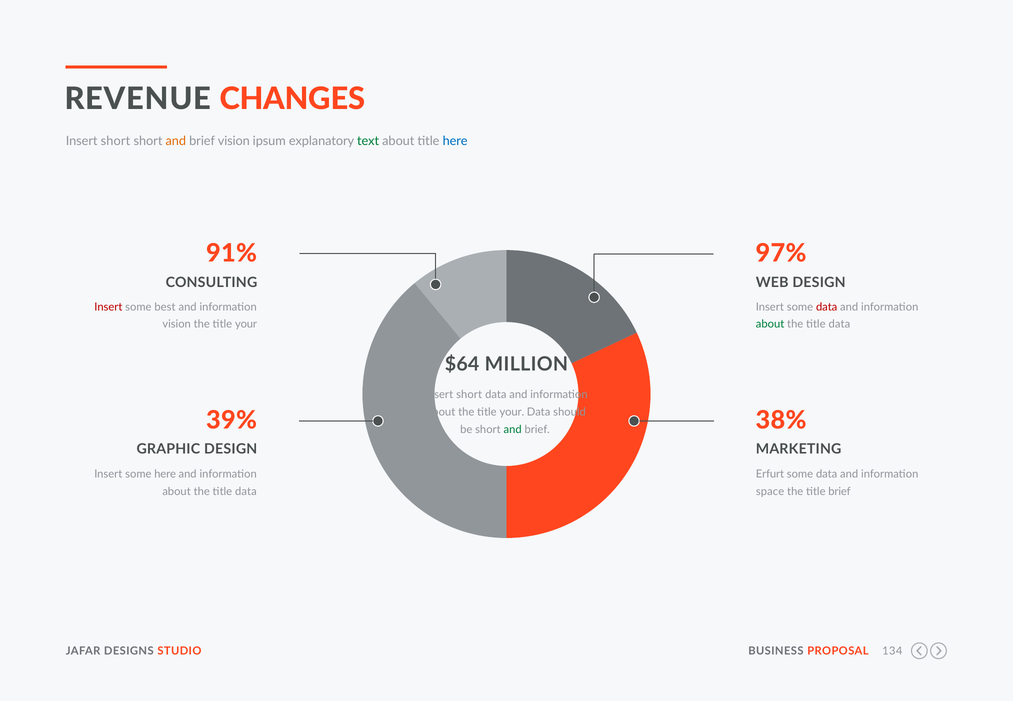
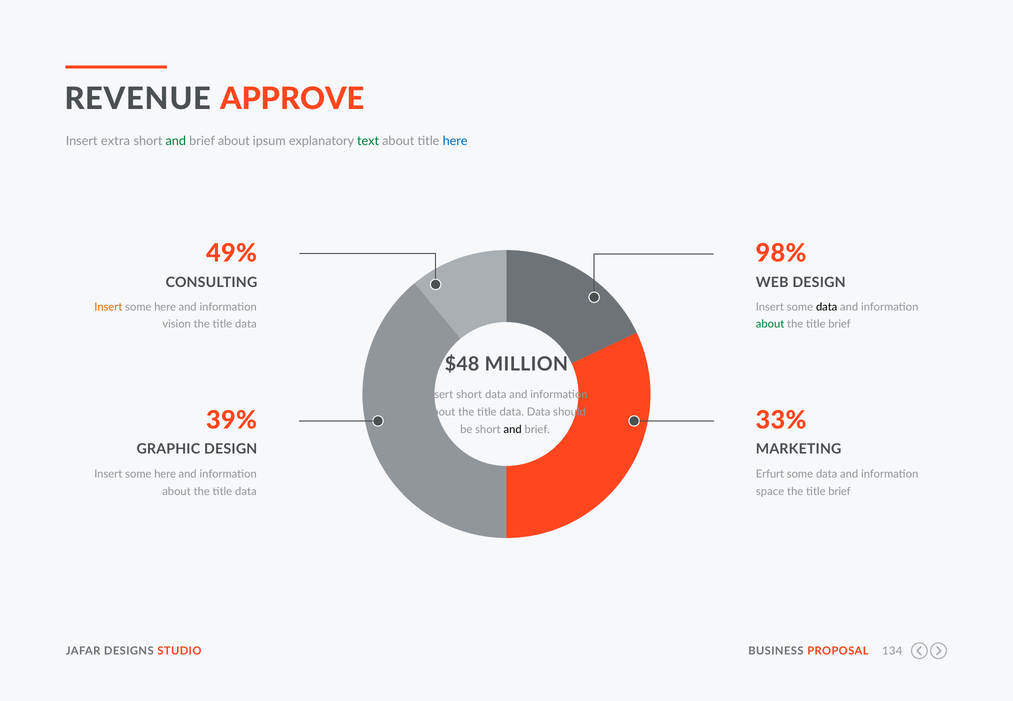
CHANGES: CHANGES -> APPROVE
short at (115, 141): short -> extra
and at (176, 141) colour: orange -> green
brief vision: vision -> about
91%: 91% -> 49%
97%: 97% -> 98%
Insert at (108, 307) colour: red -> orange
best at (165, 307): best -> here
data at (827, 307) colour: red -> black
your at (246, 324): your -> data
data at (839, 324): data -> brief
$64: $64 -> $48
your at (512, 412): your -> data
38%: 38% -> 33%
and at (513, 430) colour: green -> black
